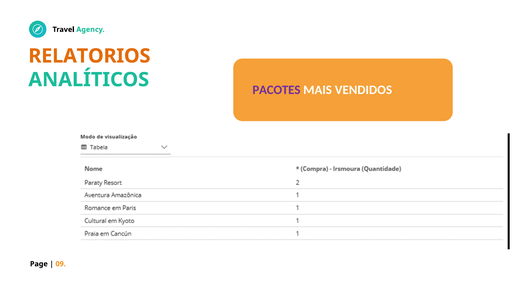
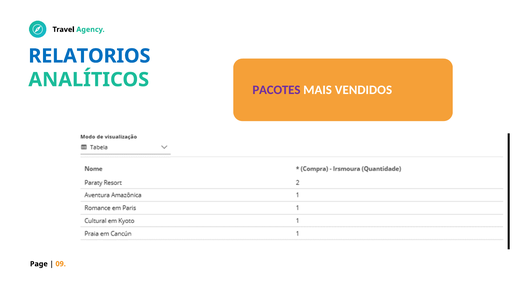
RELATORIOS colour: orange -> blue
